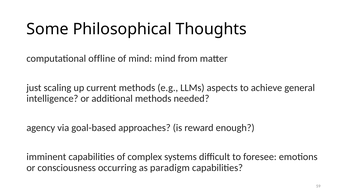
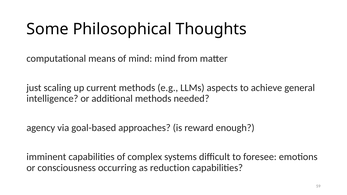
offline: offline -> means
paradigm: paradigm -> reduction
